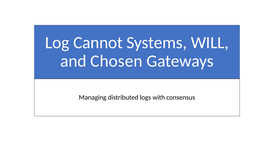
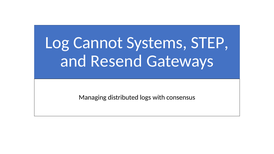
WILL: WILL -> STEP
Chosen: Chosen -> Resend
